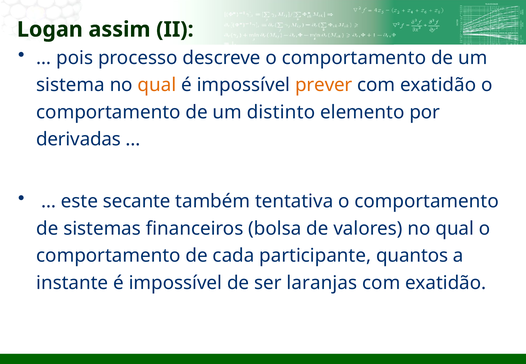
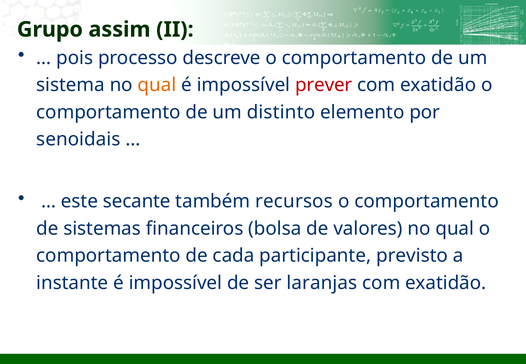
Logan: Logan -> Grupo
prever colour: orange -> red
derivadas: derivadas -> senoidais
tentativa: tentativa -> recursos
quantos: quantos -> previsto
